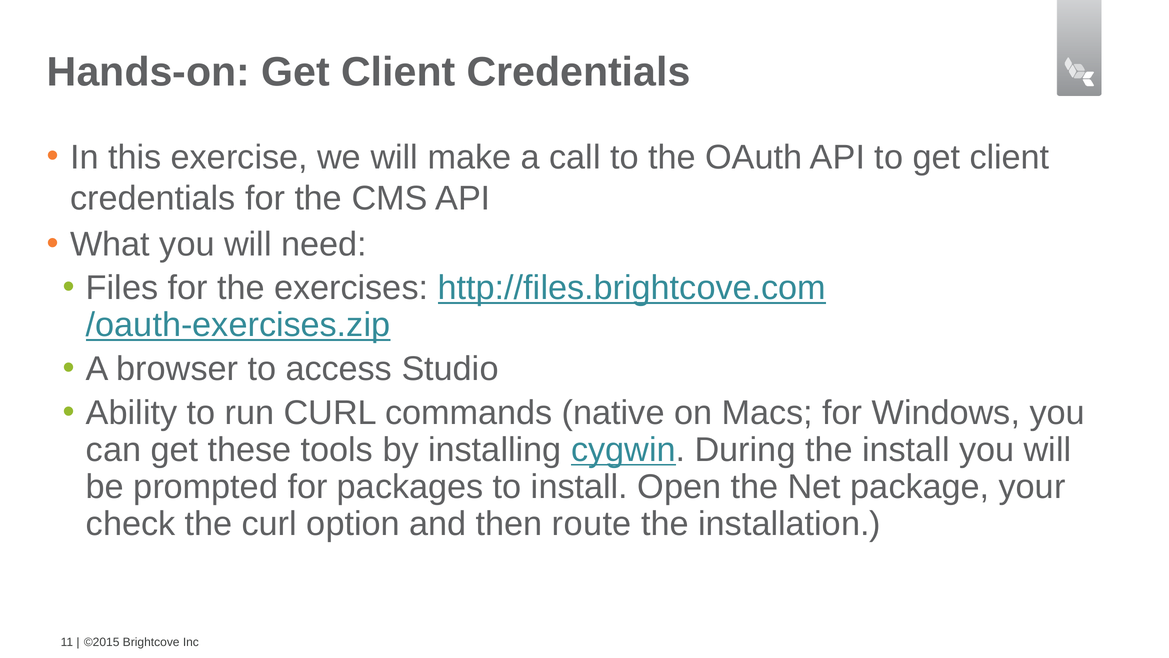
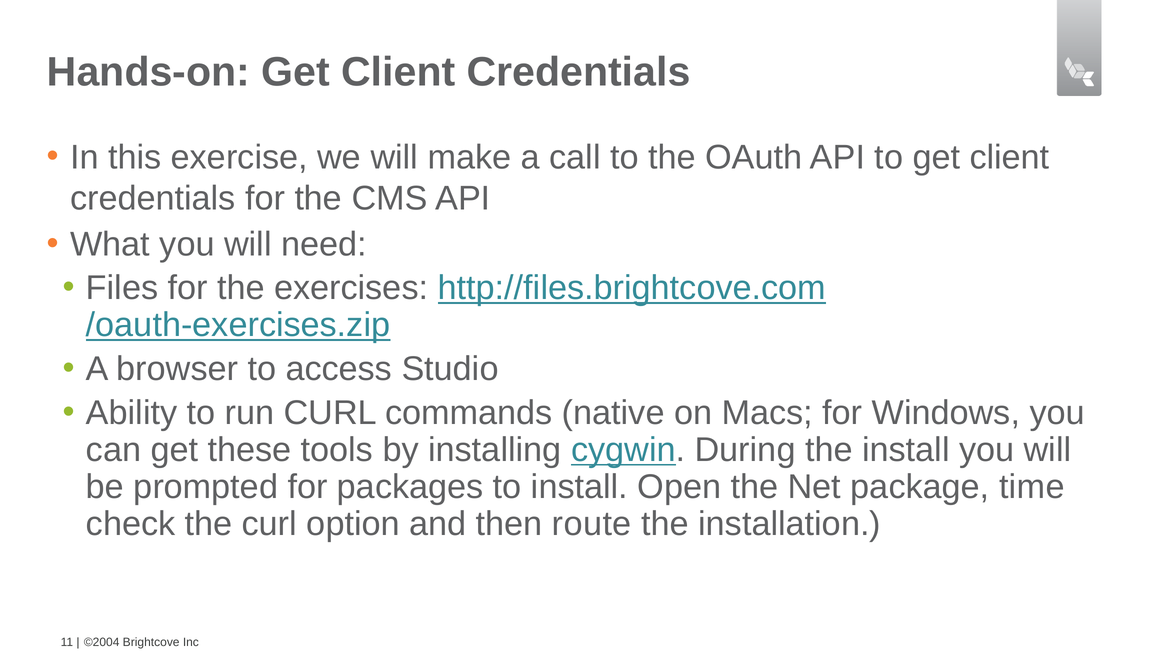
your: your -> time
©2015: ©2015 -> ©2004
